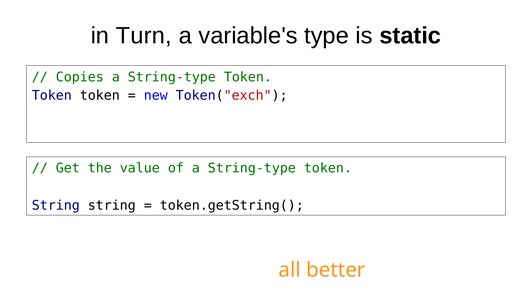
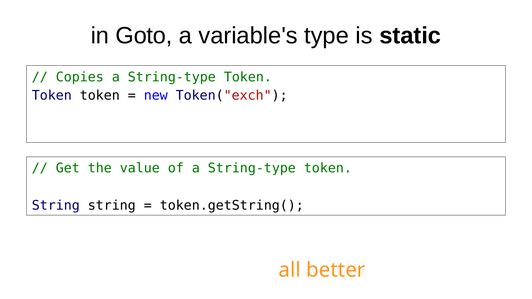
Turn: Turn -> Goto
